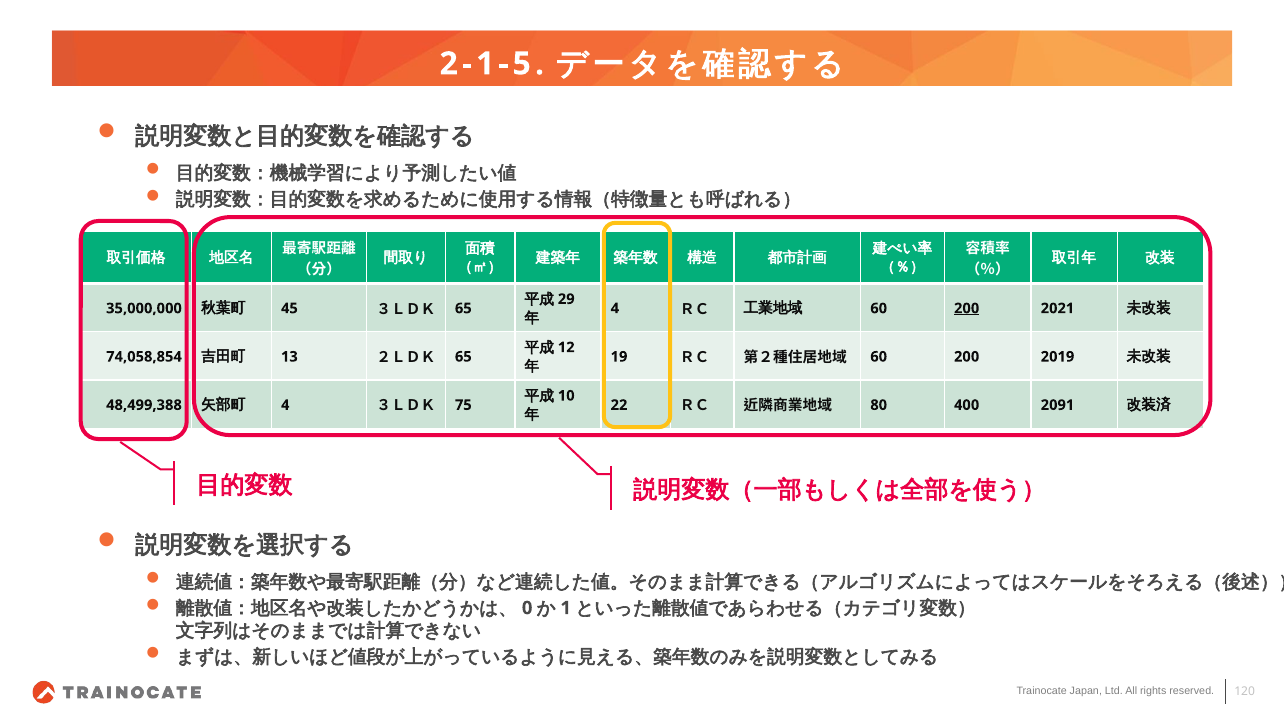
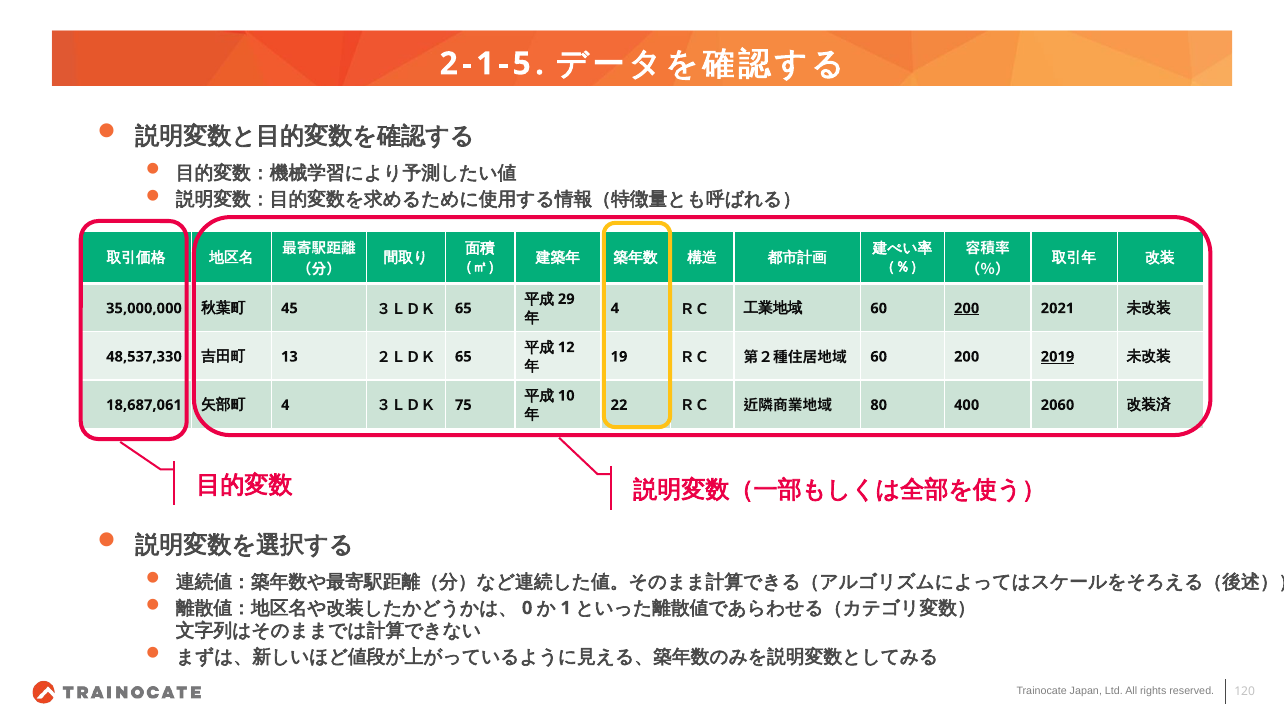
74,058,854: 74,058,854 -> 48,537,330
2019 underline: none -> present
48,499,388: 48,499,388 -> 18,687,061
2091: 2091 -> 2060
